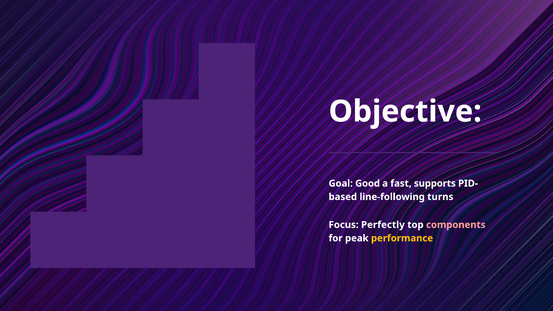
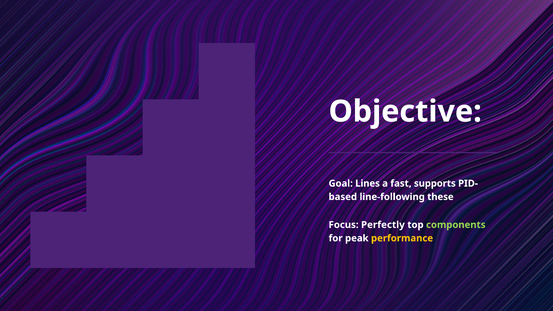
Good: Good -> Lines
turns: turns -> these
components colour: pink -> light green
